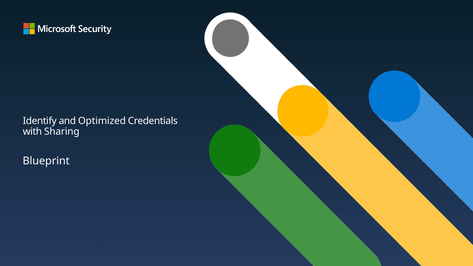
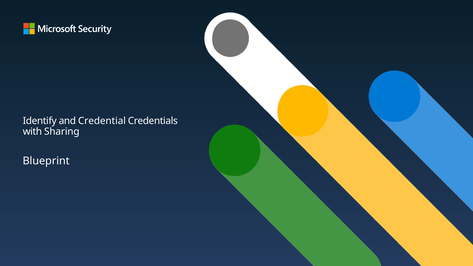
Optimized: Optimized -> Credential
